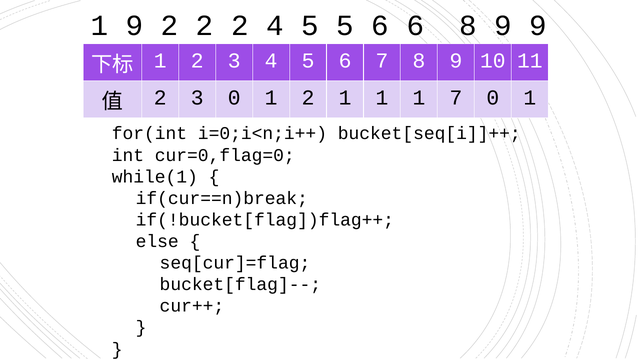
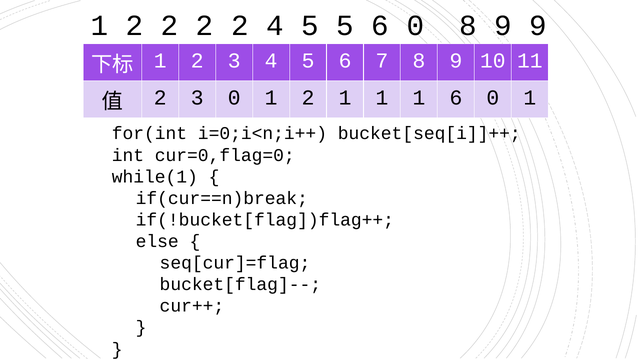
9 at (135, 25): 9 -> 2
5 6 6: 6 -> 0
1 7: 7 -> 6
